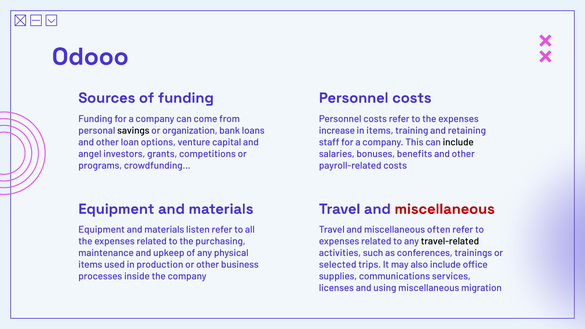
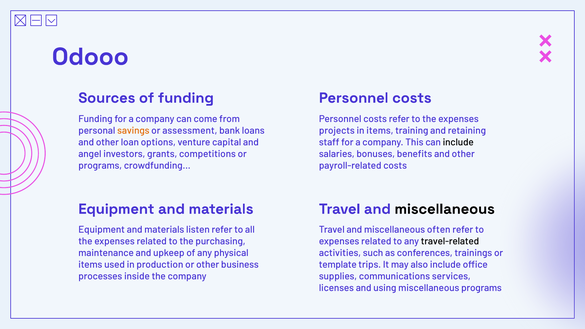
savings colour: black -> orange
organization: organization -> assessment
increase: increase -> projects
miscellaneous at (445, 209) colour: red -> black
selected: selected -> template
miscellaneous migration: migration -> programs
